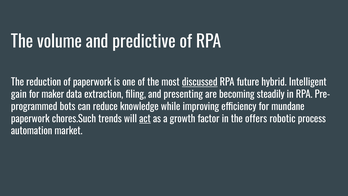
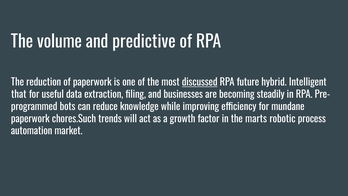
gain: gain -> that
maker: maker -> useful
presenting: presenting -> businesses
act underline: present -> none
offers: offers -> marts
